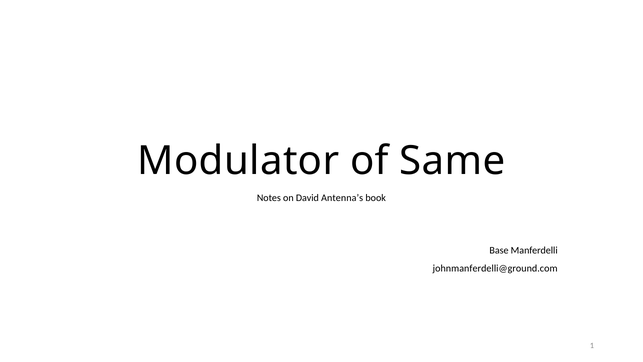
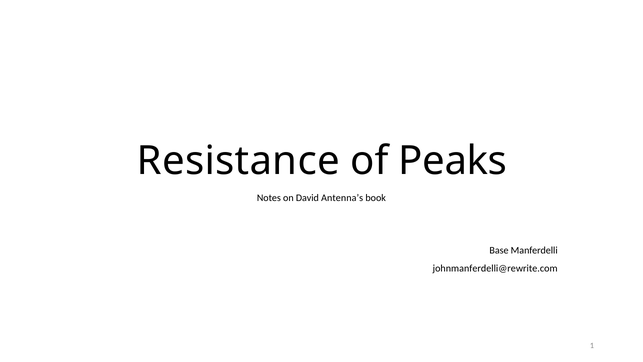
Modulator: Modulator -> Resistance
Same: Same -> Peaks
johnmanferdelli@ground.com: johnmanferdelli@ground.com -> johnmanferdelli@rewrite.com
